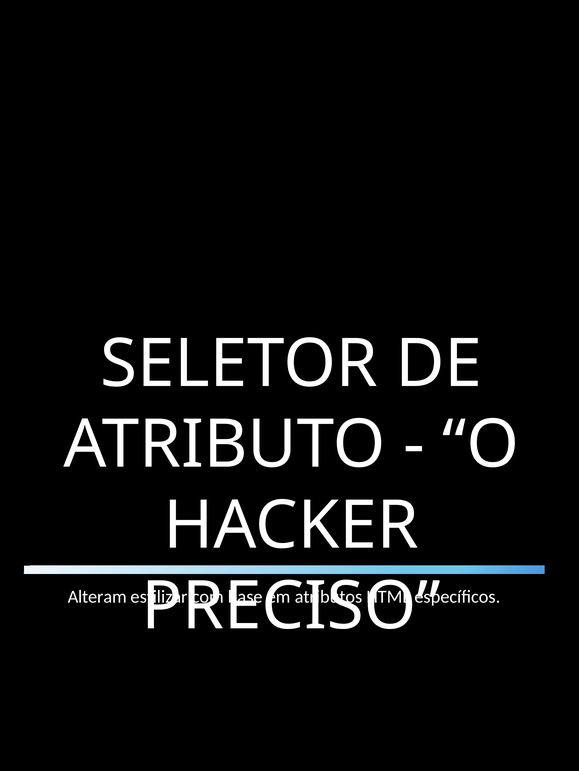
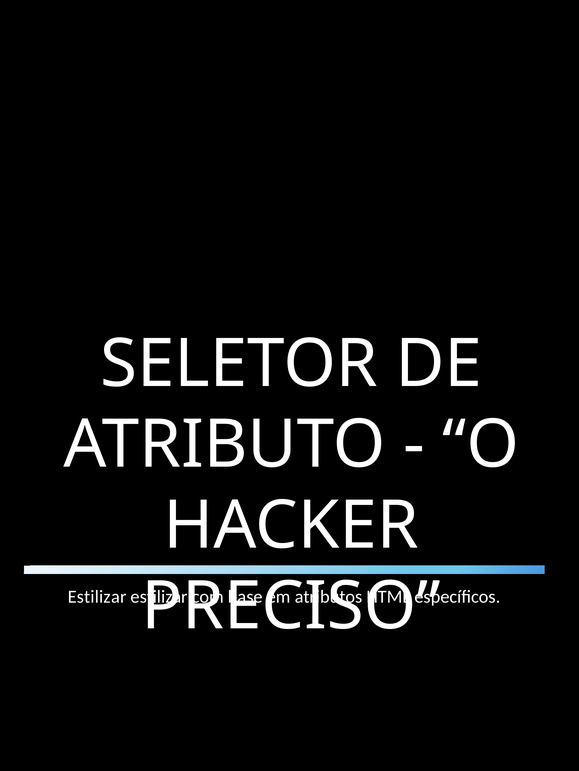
Alteram at (97, 598): Alteram -> Estilizar
